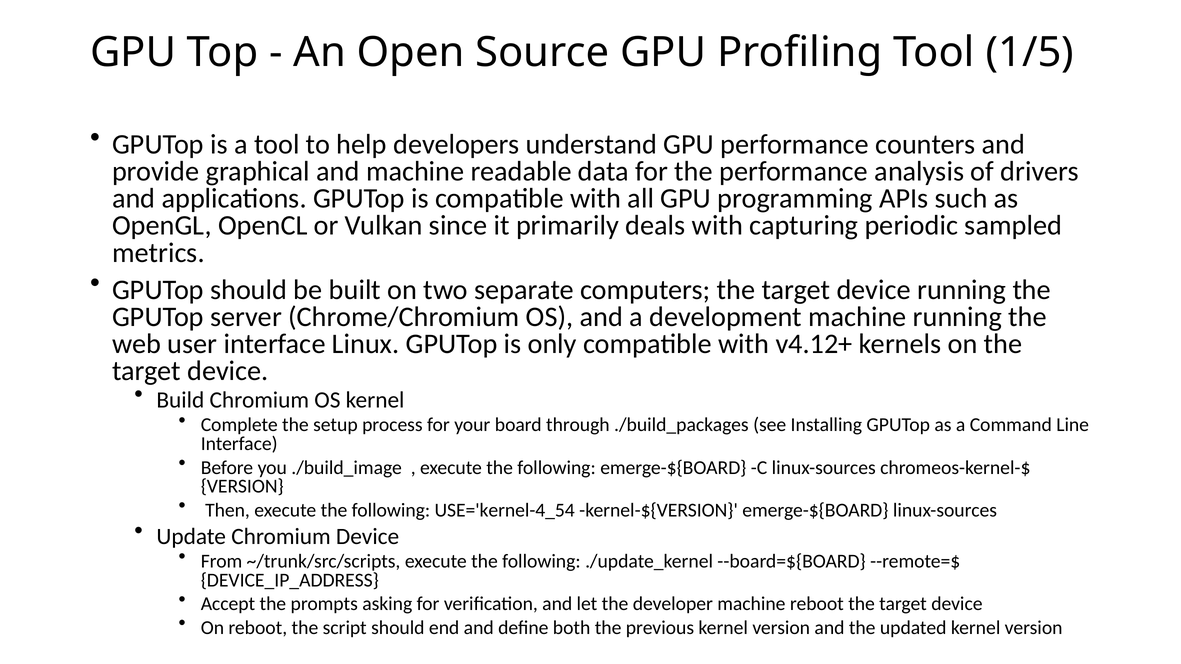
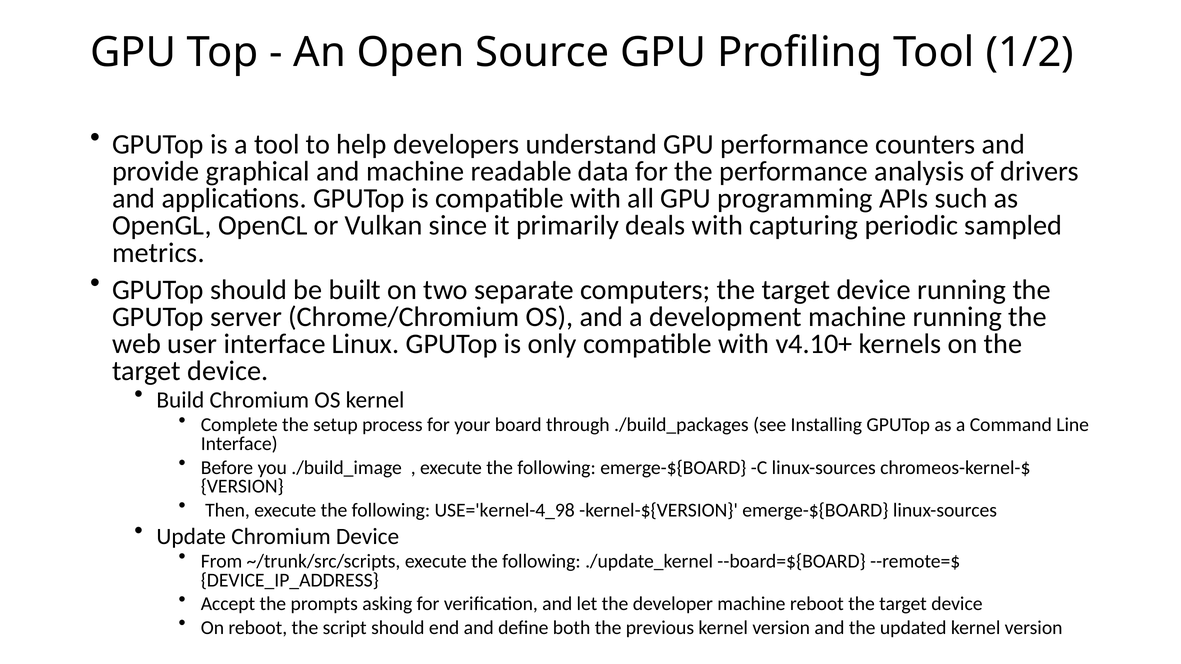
1/5: 1/5 -> 1/2
v4.12+: v4.12+ -> v4.10+
USE='kernel-4_54: USE='kernel-4_54 -> USE='kernel-4_98
